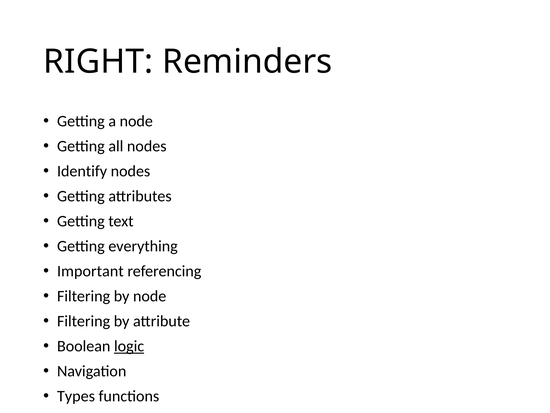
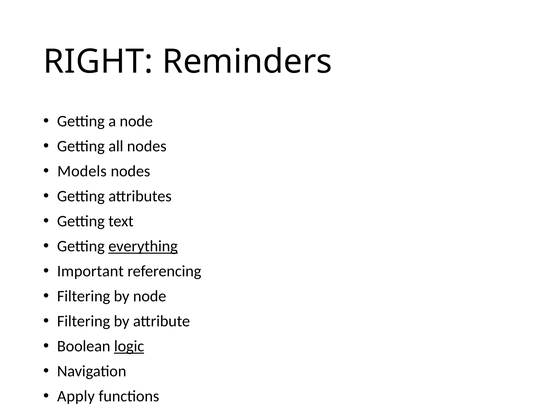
Identify: Identify -> Models
everything underline: none -> present
Types: Types -> Apply
